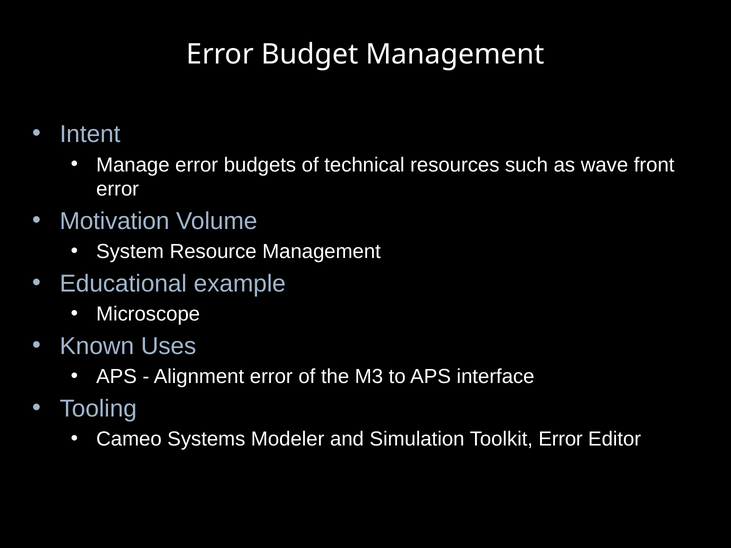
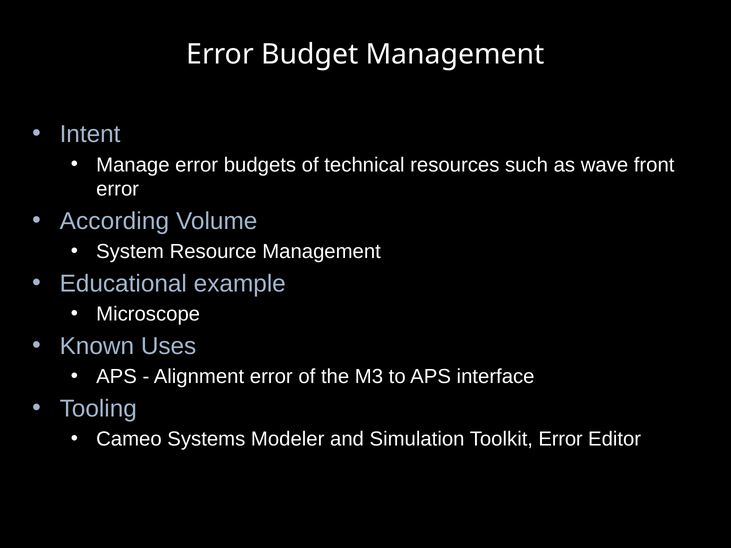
Motivation: Motivation -> According
